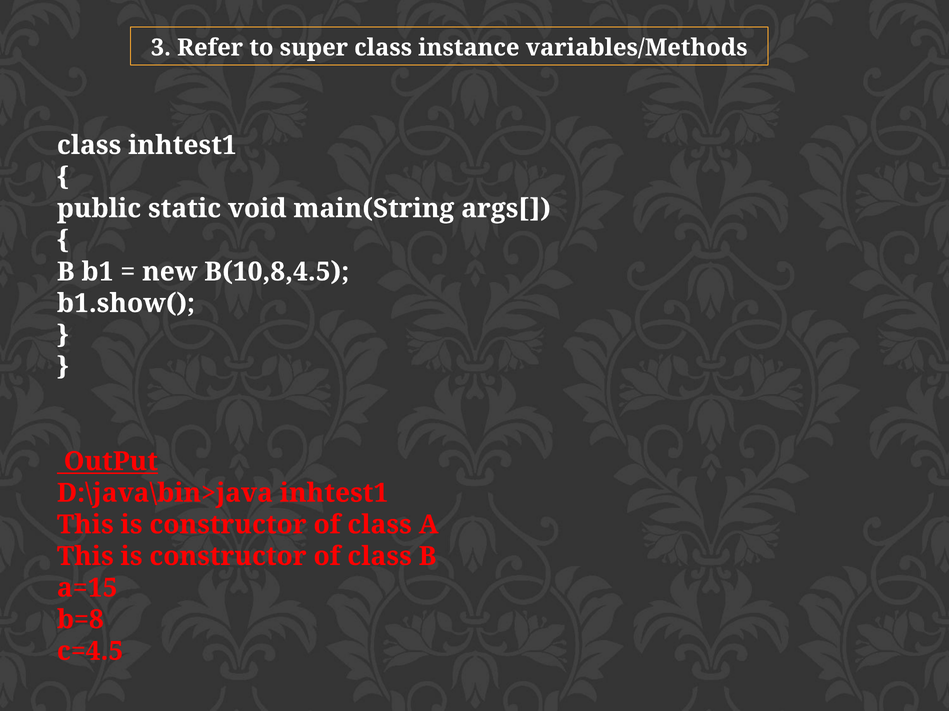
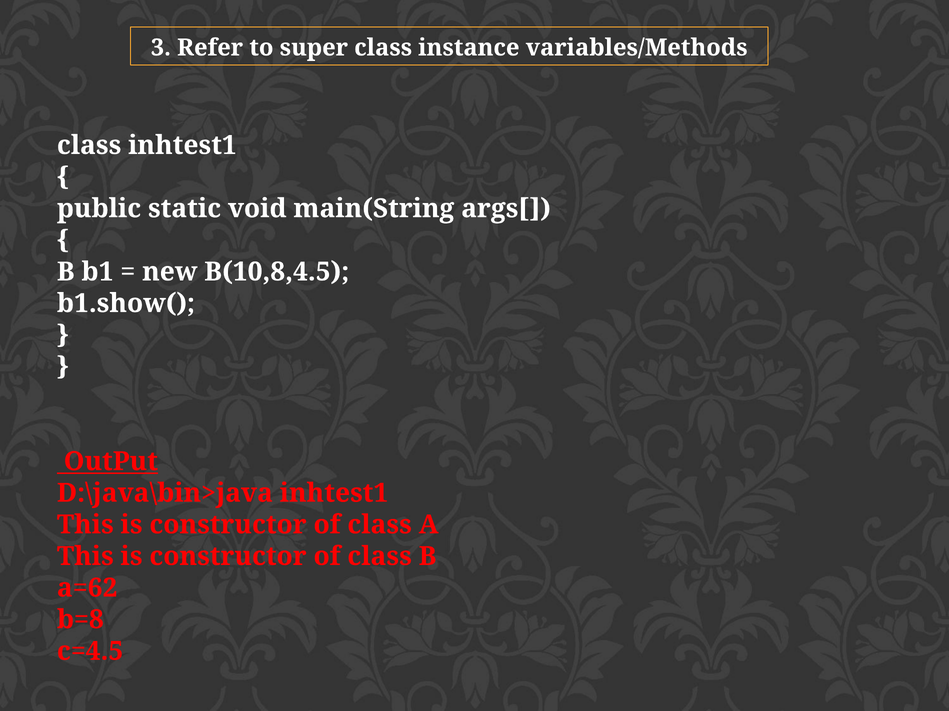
a=15: a=15 -> a=62
